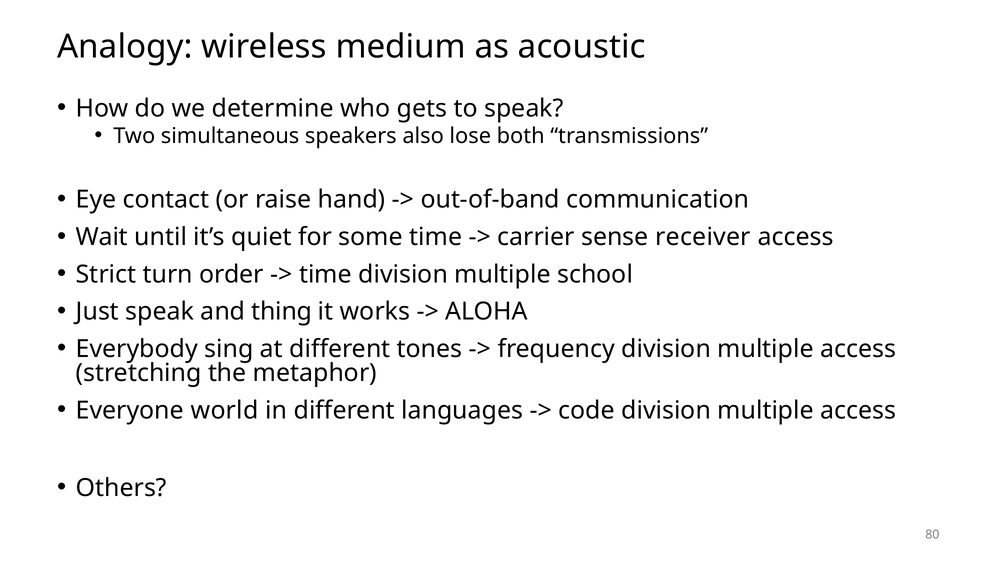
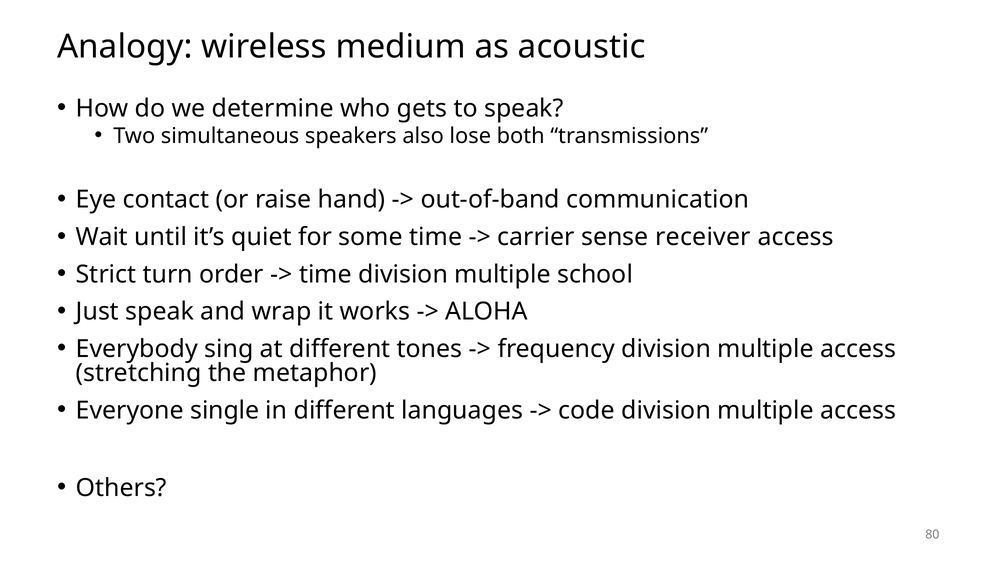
thing: thing -> wrap
world: world -> single
